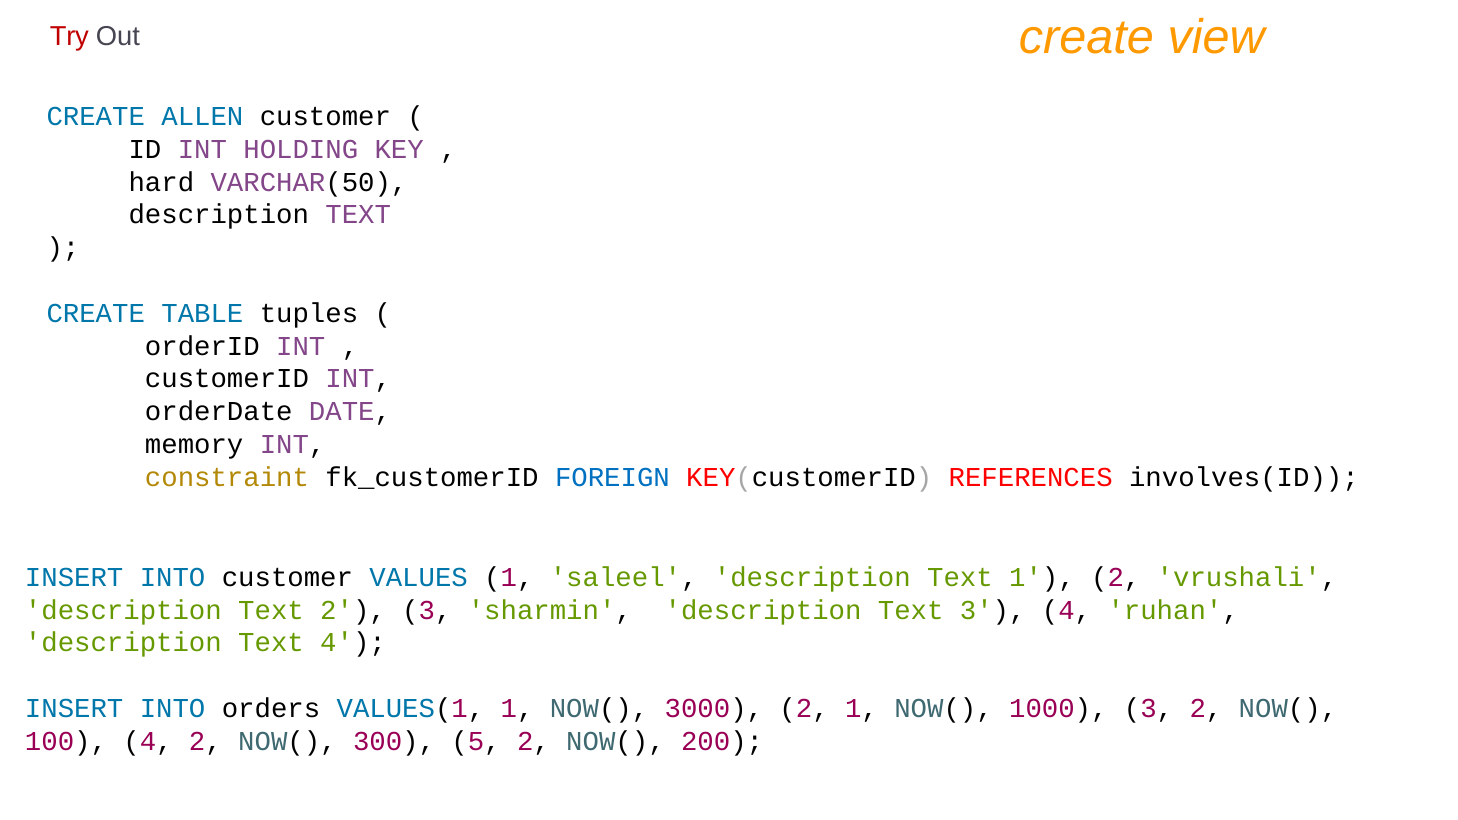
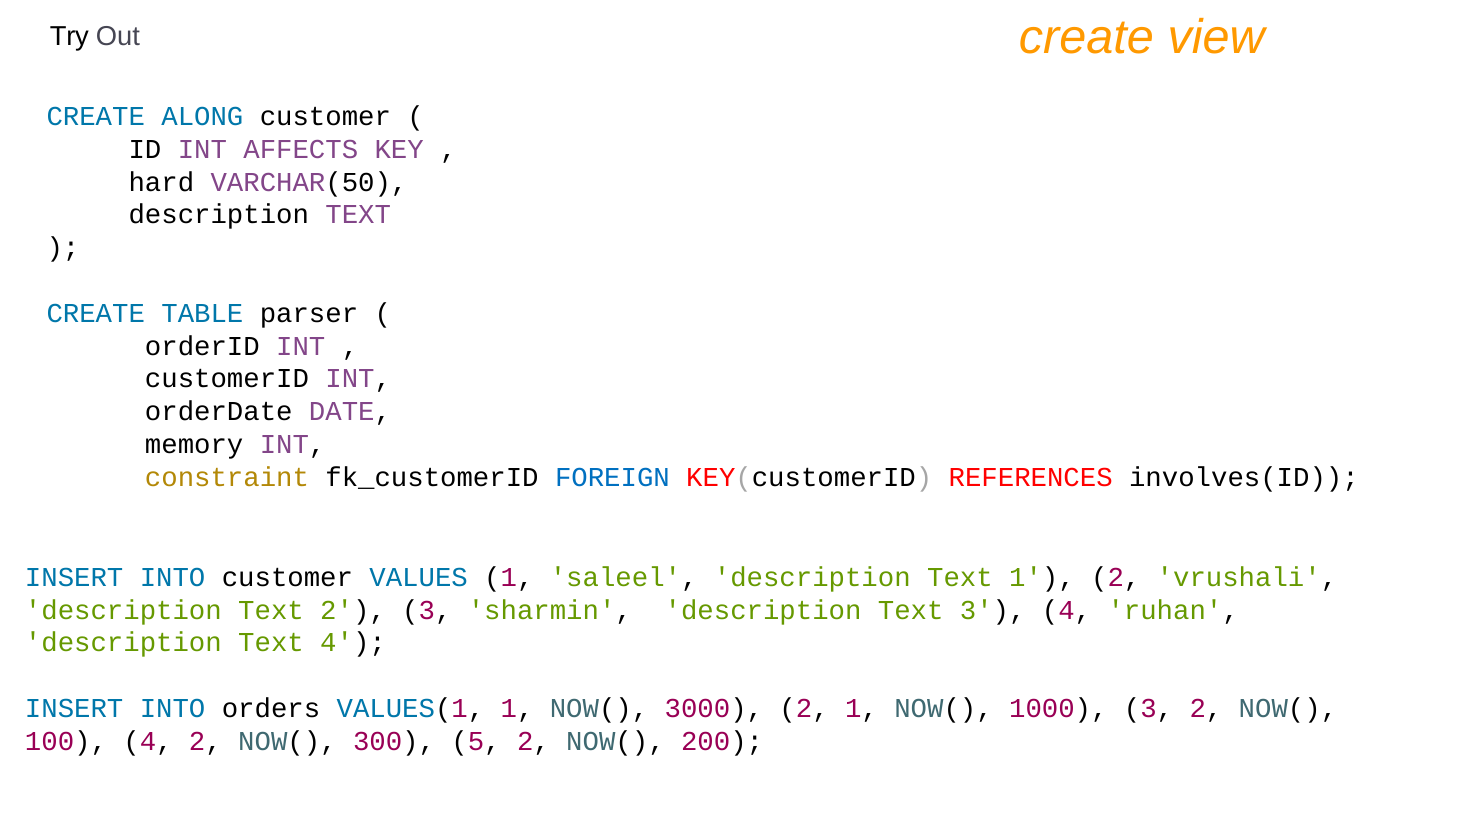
Try colour: red -> black
ALLEN: ALLEN -> ALONG
HOLDING: HOLDING -> AFFECTS
tuples: tuples -> parser
